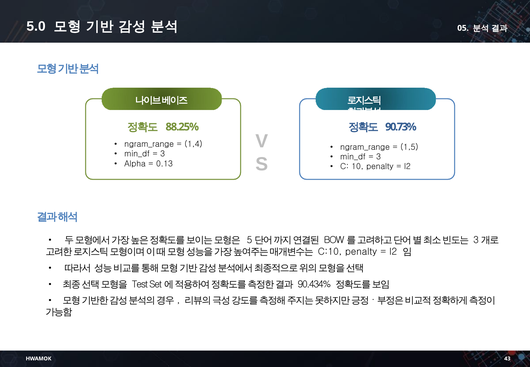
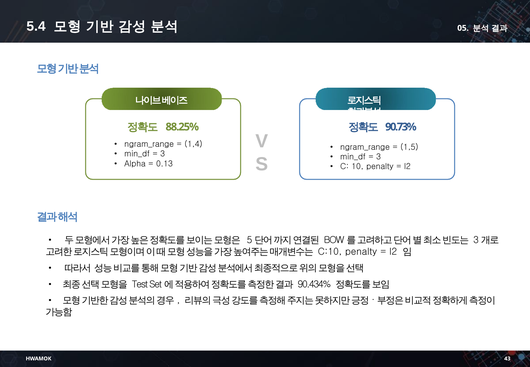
5.0: 5.0 -> 5.4
